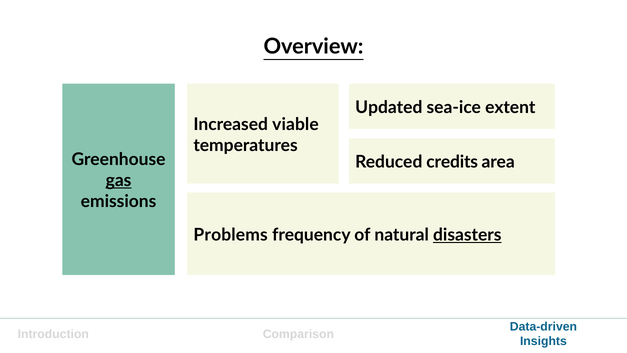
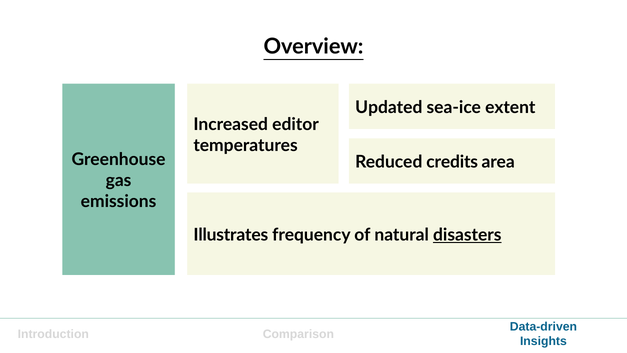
viable: viable -> editor
gas underline: present -> none
Problems: Problems -> Illustrates
